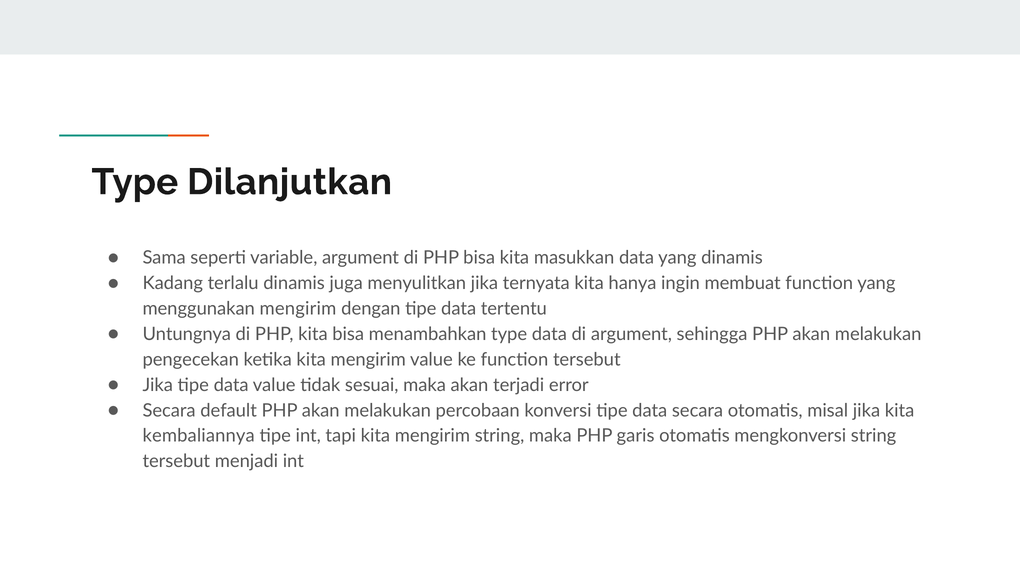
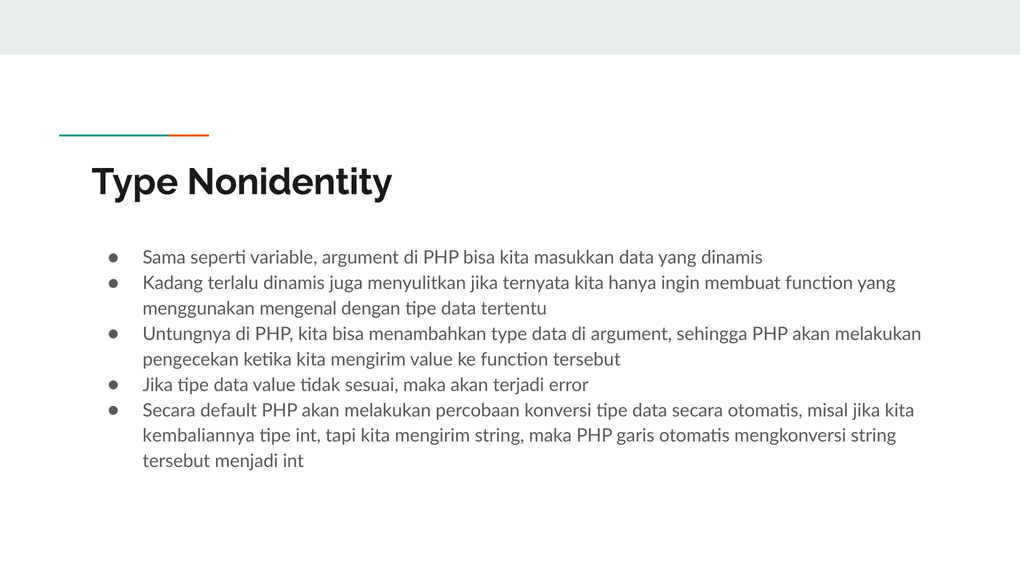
Dilanjutkan: Dilanjutkan -> Nonidentity
menggunakan mengirim: mengirim -> mengenal
